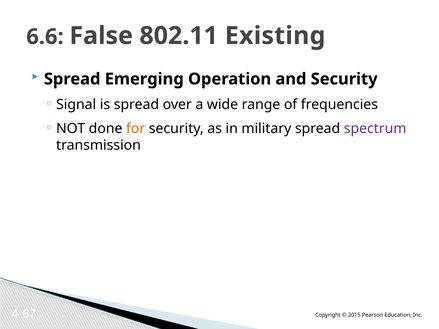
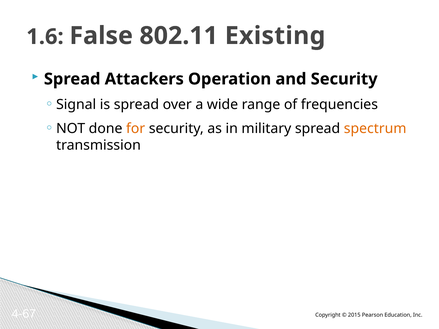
6.6: 6.6 -> 1.6
Emerging: Emerging -> Attackers
spectrum colour: purple -> orange
